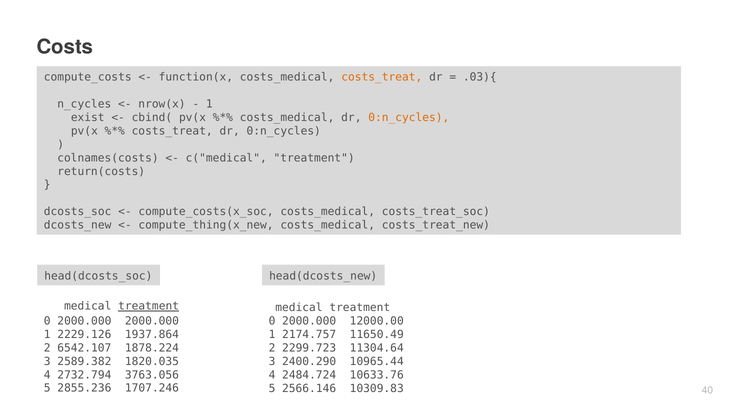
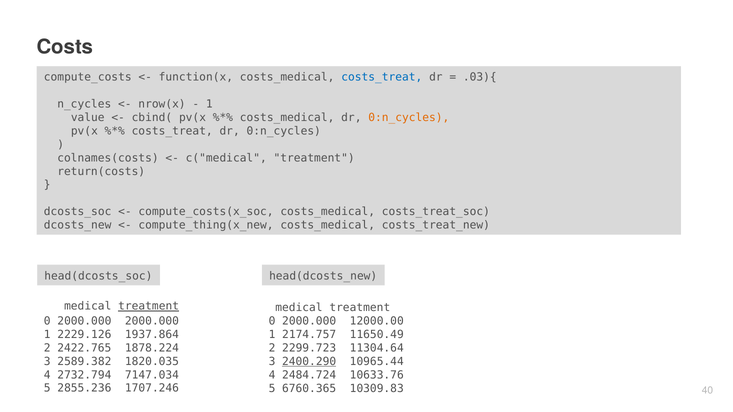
costs_treat at (382, 77) colour: orange -> blue
exist: exist -> value
6542.107: 6542.107 -> 2422.765
2400.290 underline: none -> present
3763.056: 3763.056 -> 7147.034
2566.146: 2566.146 -> 6760.365
